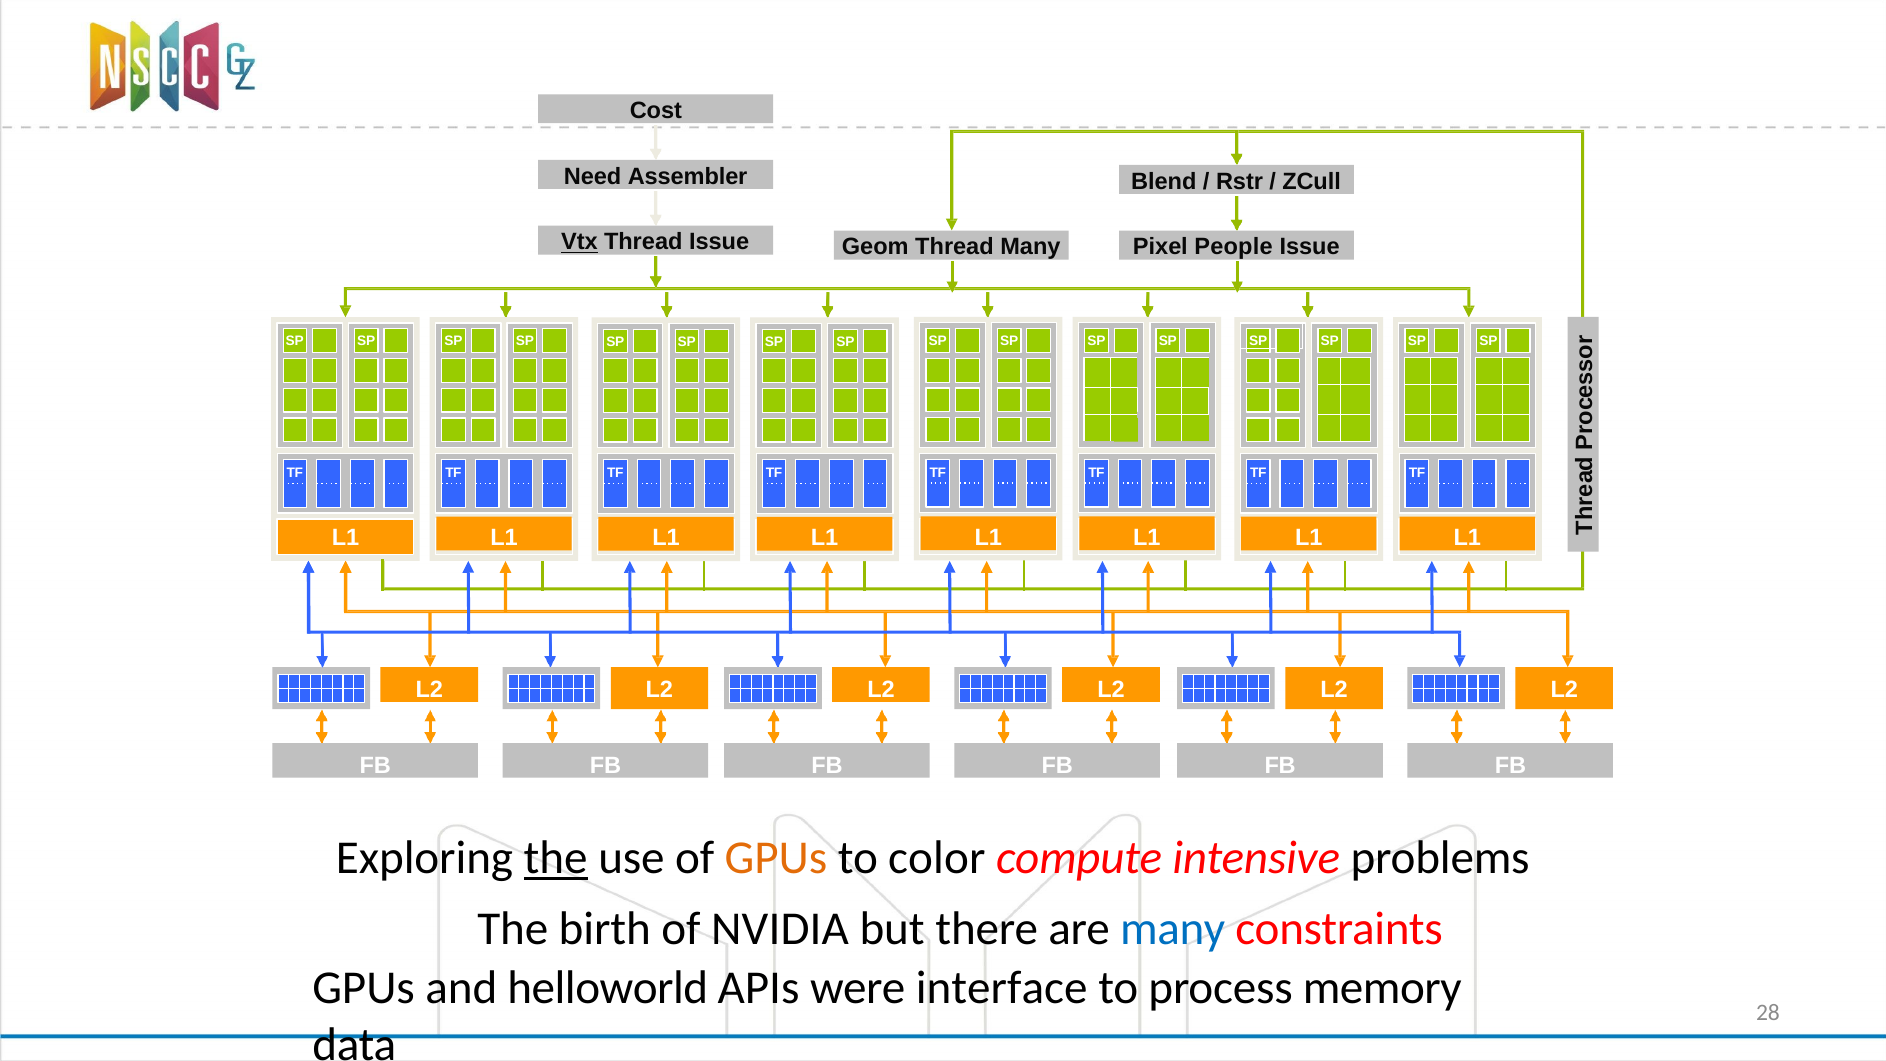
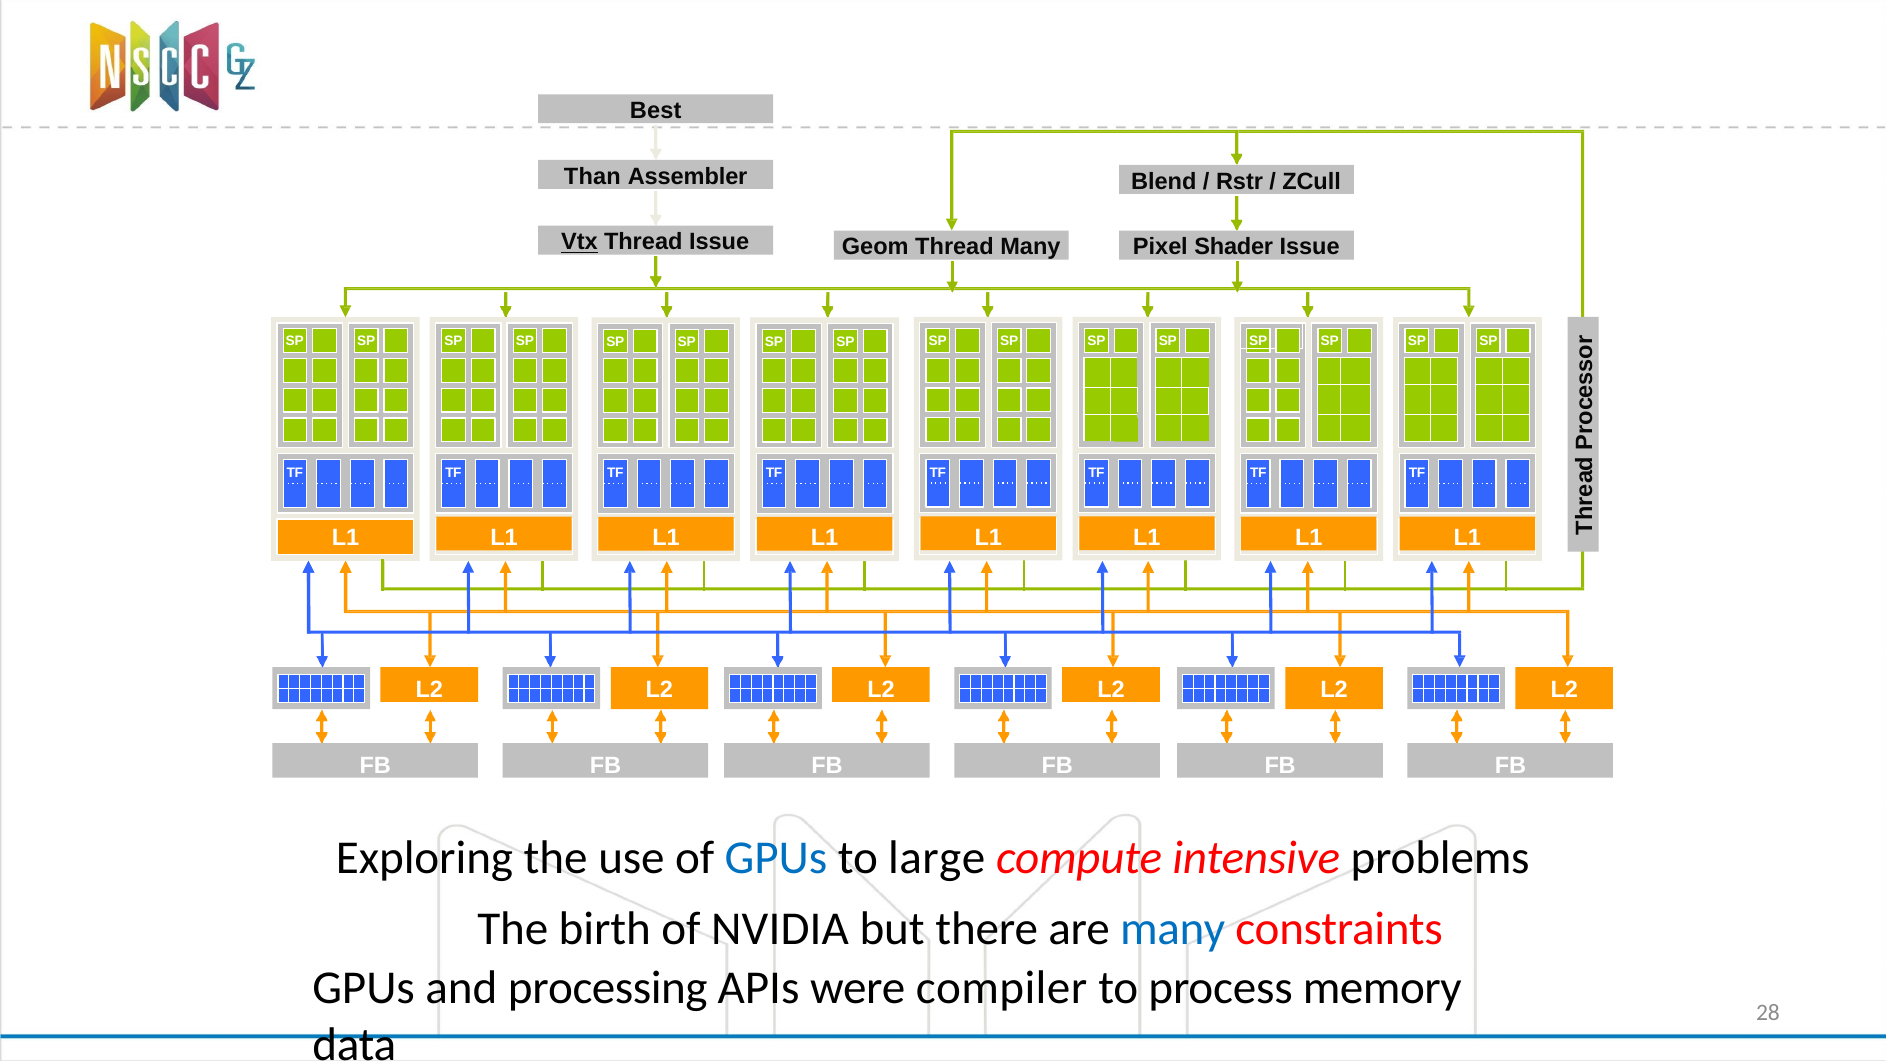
Cost: Cost -> Best
Need: Need -> Than
People: People -> Shader
the at (556, 858) underline: present -> none
GPUs at (776, 858) colour: orange -> blue
color: color -> large
helloworld: helloworld -> processing
interface: interface -> compiler
